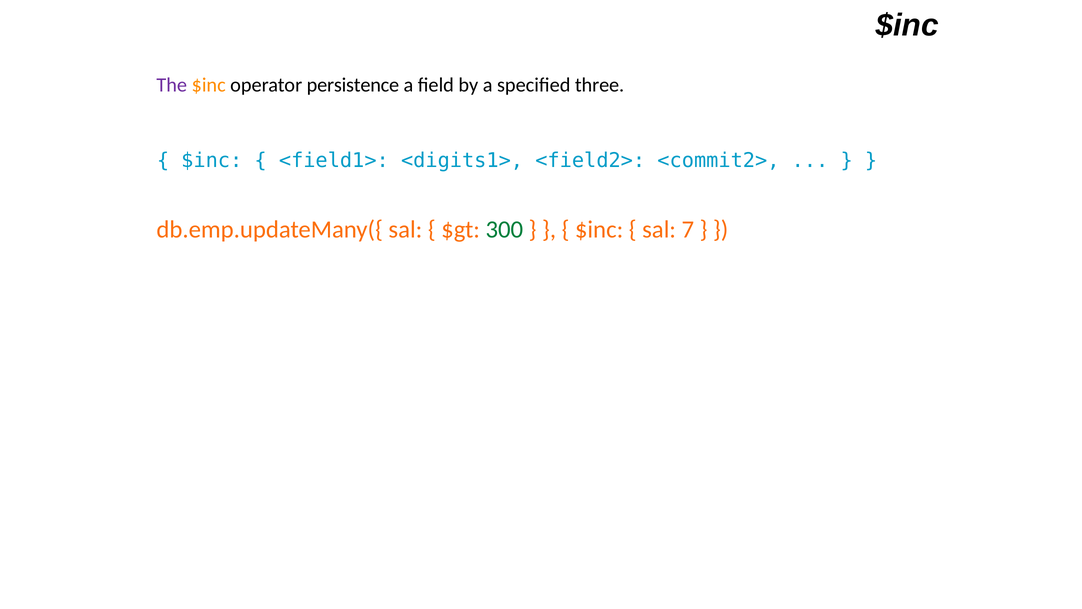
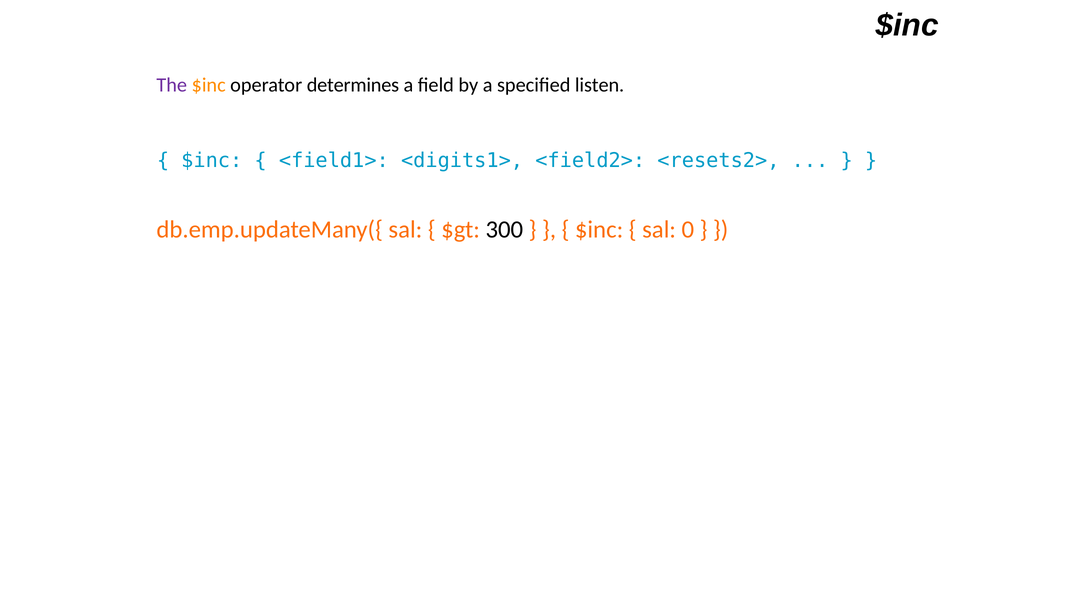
persistence: persistence -> determines
three: three -> listen
<commit2>: <commit2> -> <resets2>
300 colour: green -> black
7: 7 -> 0
